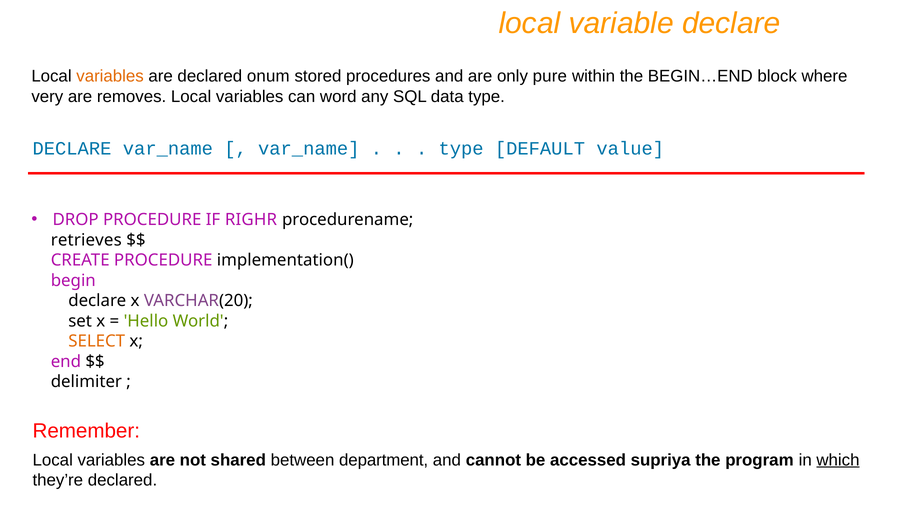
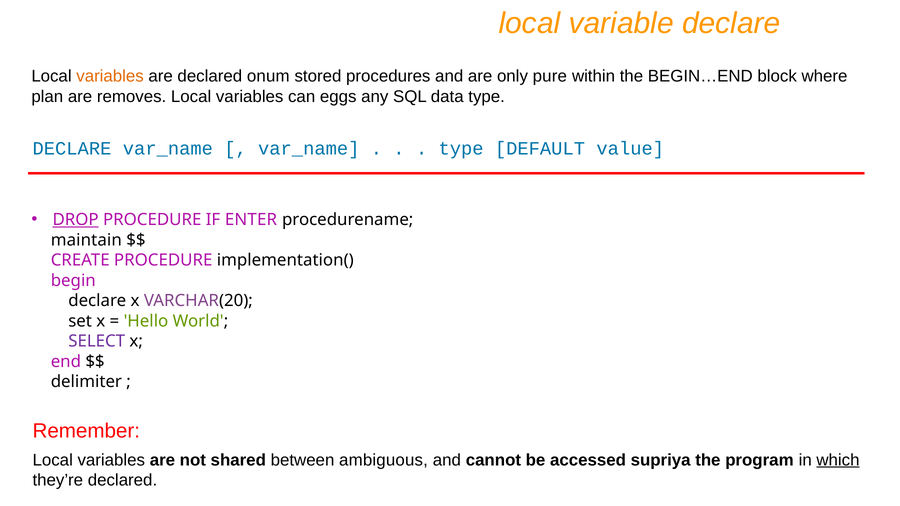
very: very -> plan
word: word -> eggs
DROP underline: none -> present
RIGHR: RIGHR -> ENTER
retrieves: retrieves -> maintain
SELECT colour: orange -> purple
department: department -> ambiguous
